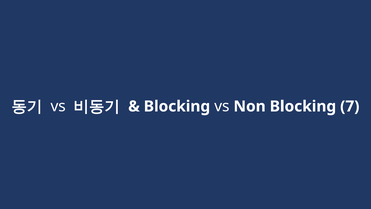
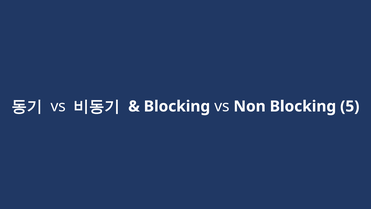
7: 7 -> 5
